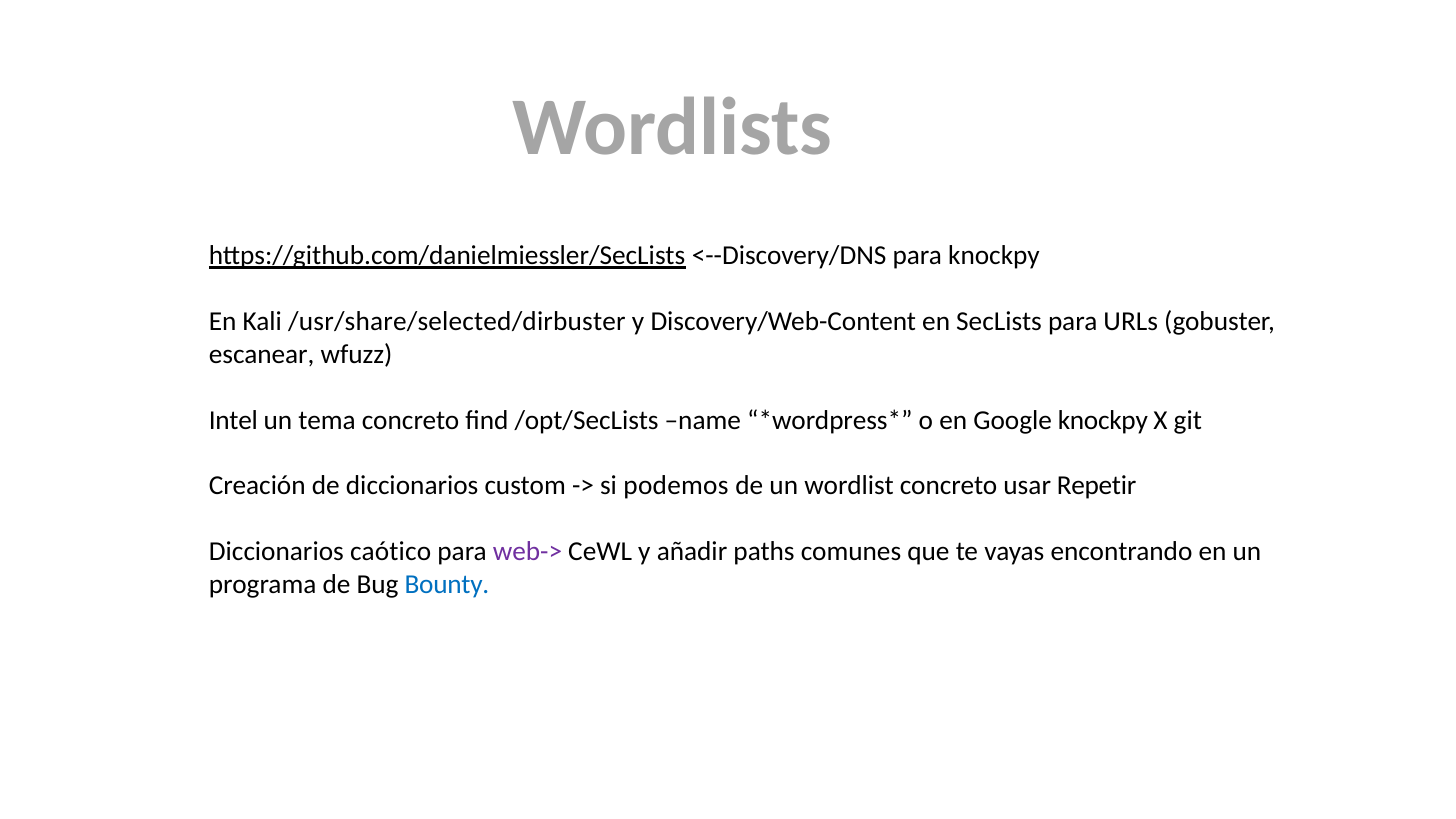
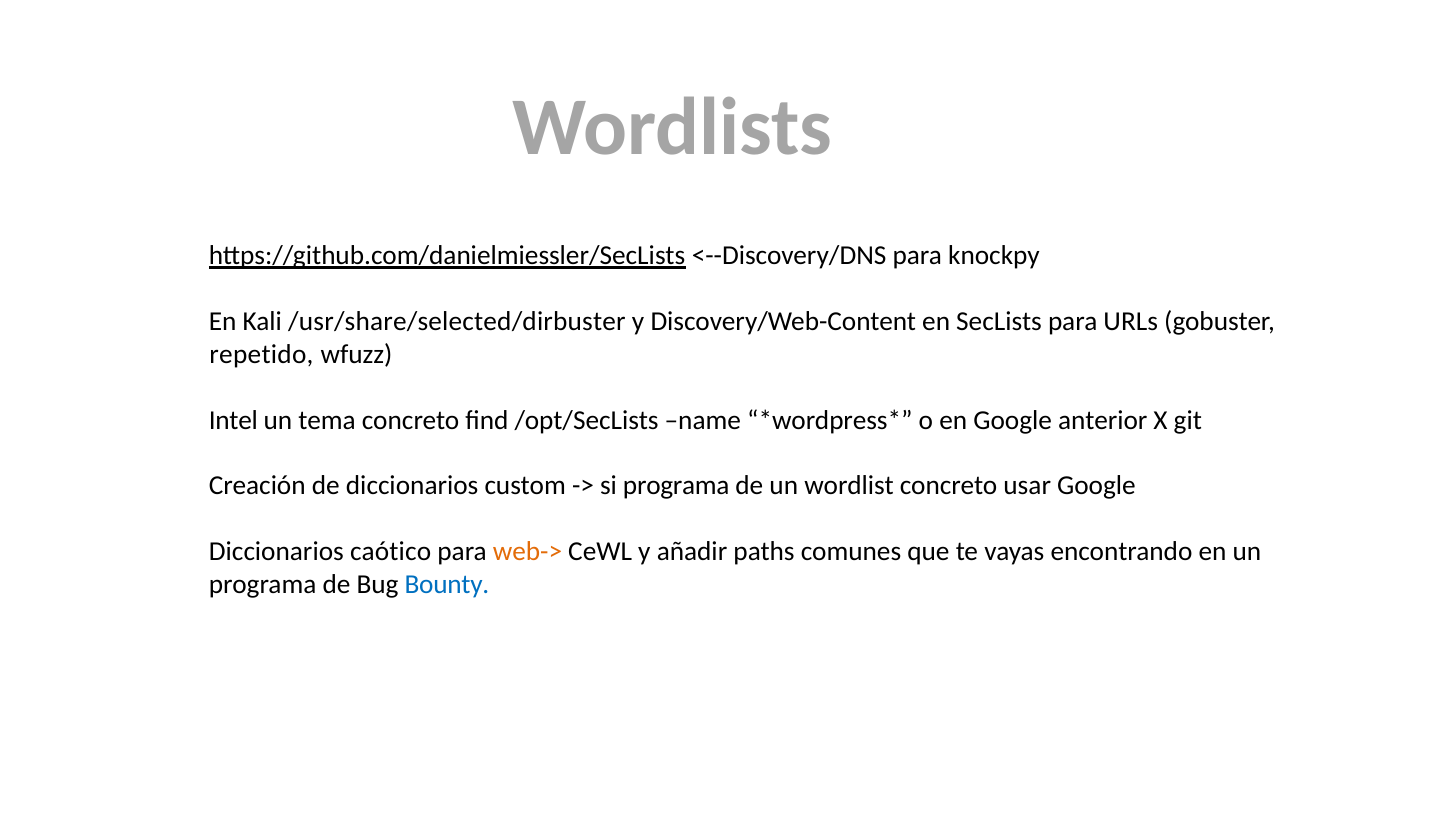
escanear: escanear -> repetido
Google knockpy: knockpy -> anterior
si podemos: podemos -> programa
usar Repetir: Repetir -> Google
web-> colour: purple -> orange
